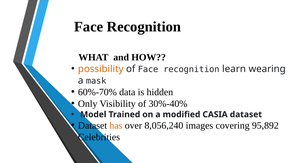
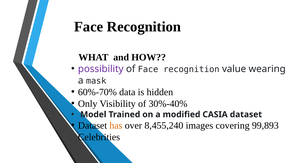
possibility colour: orange -> purple
learn: learn -> value
8,056,240: 8,056,240 -> 8,455,240
95,892: 95,892 -> 99,893
